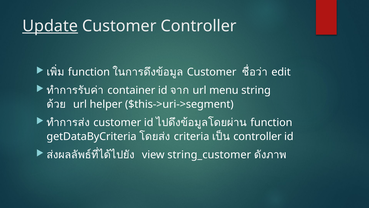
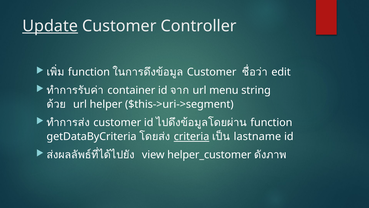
criteria underline: none -> present
controller at (258, 136): controller -> lastname
string_customer: string_customer -> helper_customer
